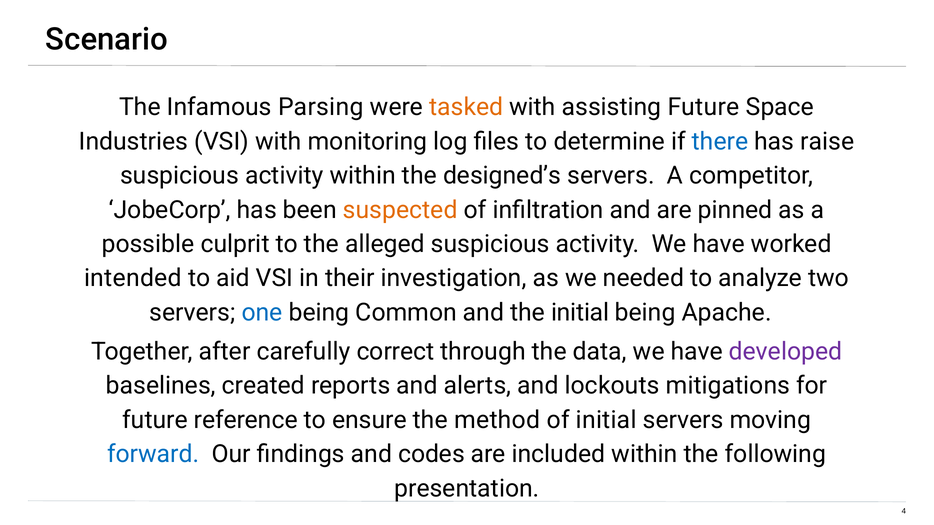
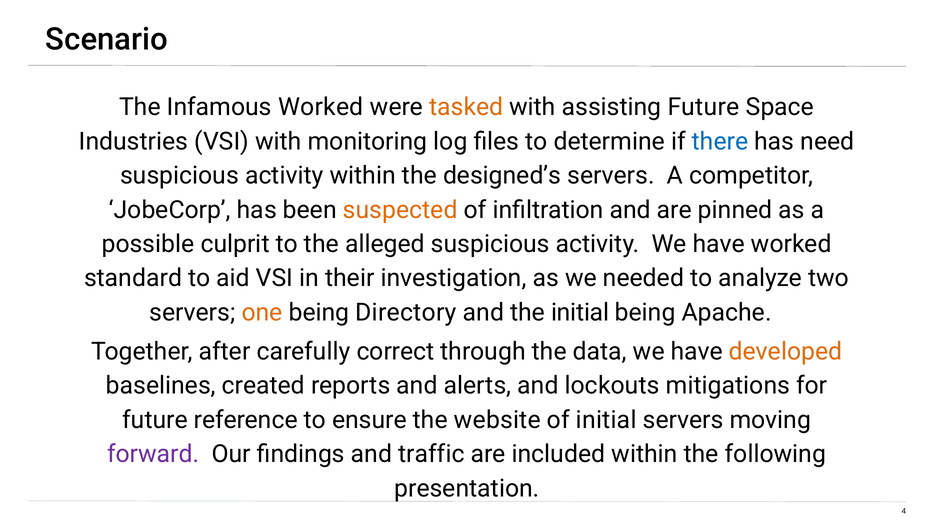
Infamous Parsing: Parsing -> Worked
raise: raise -> need
intended: intended -> standard
one colour: blue -> orange
Common: Common -> Directory
developed colour: purple -> orange
method: method -> website
forward colour: blue -> purple
codes: codes -> traffic
